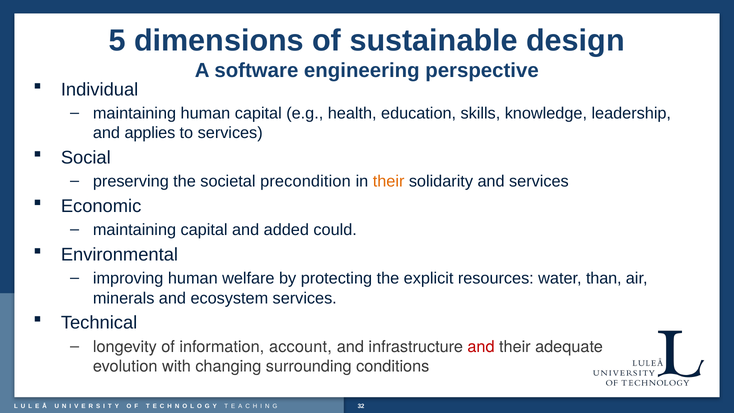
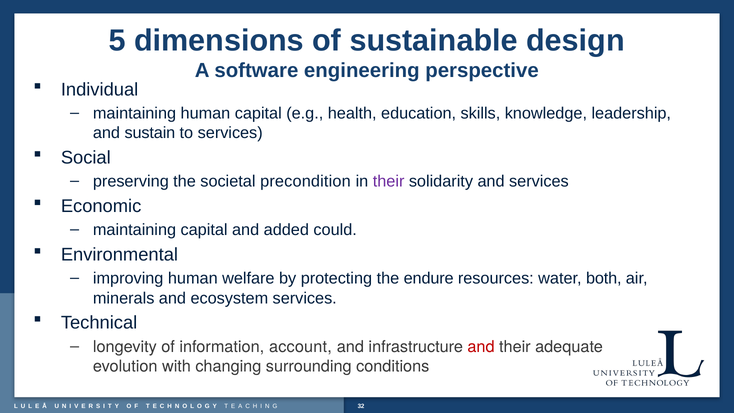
applies: applies -> sustain
their at (389, 181) colour: orange -> purple
explicit: explicit -> endure
than: than -> both
